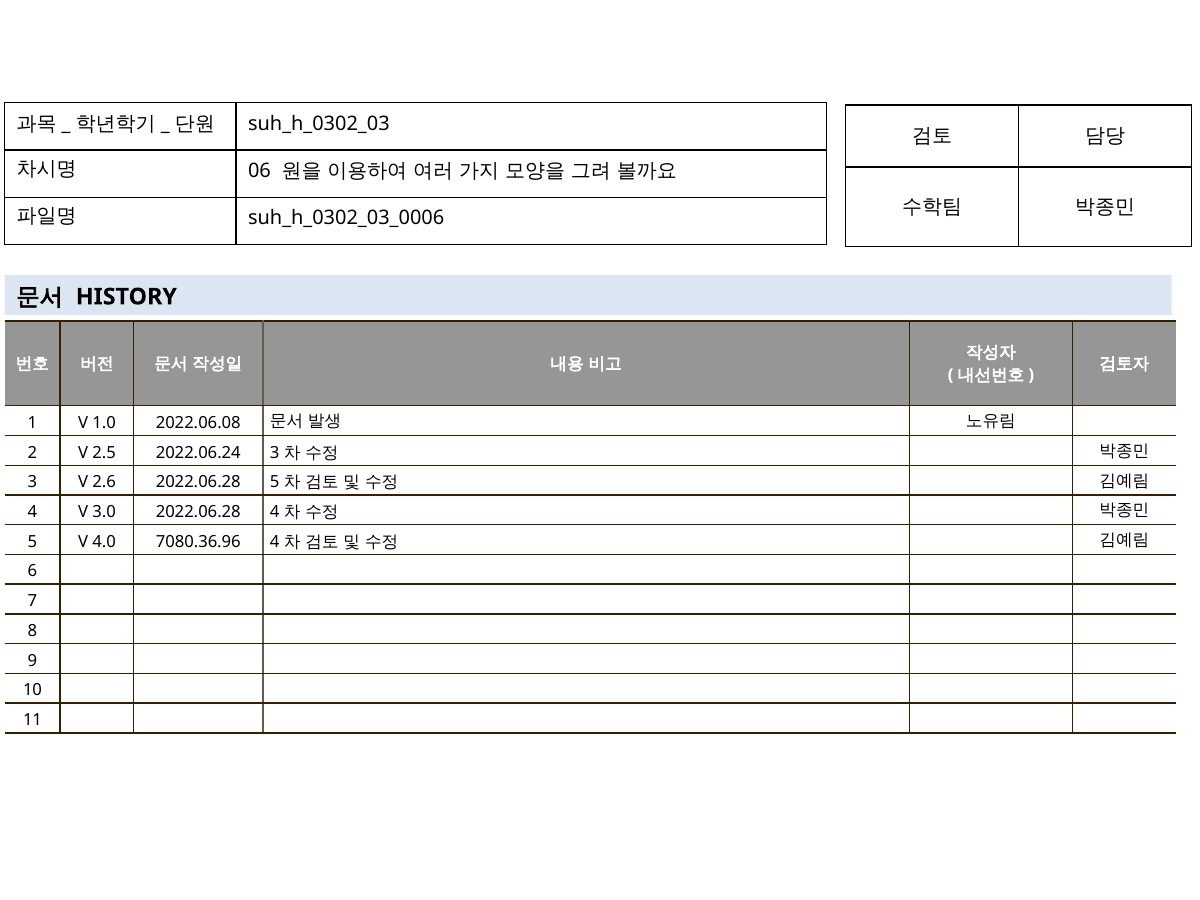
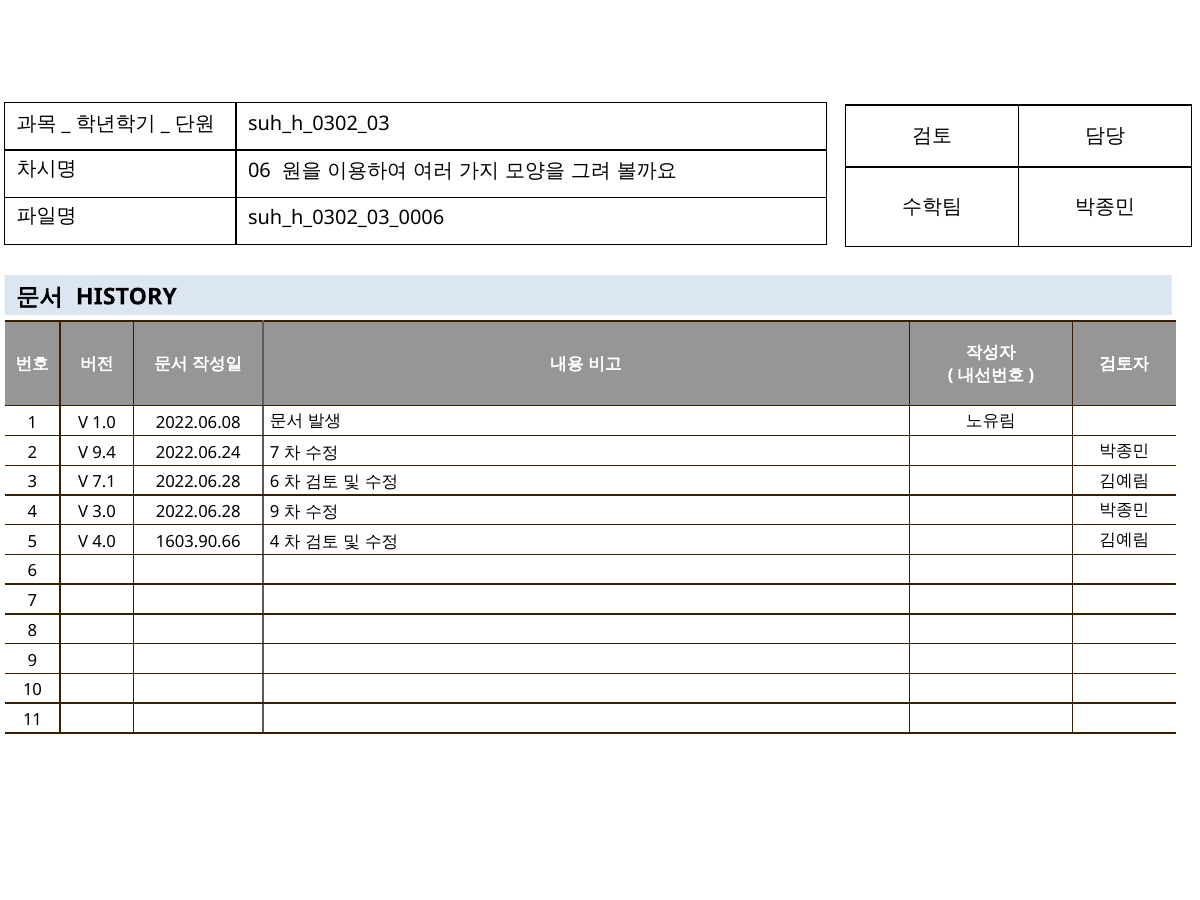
2.5: 2.5 -> 9.4
2022.06.24 3: 3 -> 7
2.6: 2.6 -> 7.1
2022.06.28 5: 5 -> 6
2022.06.28 4: 4 -> 9
7080.36.96: 7080.36.96 -> 1603.90.66
